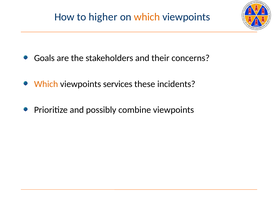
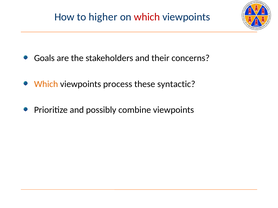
which at (147, 17) colour: orange -> red
services: services -> process
incidents: incidents -> syntactic
